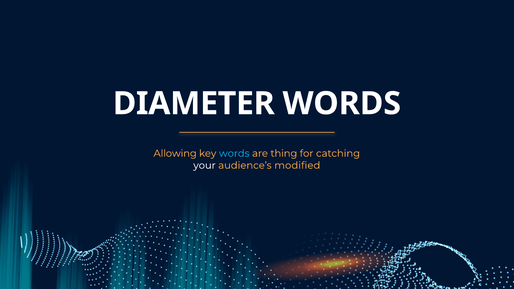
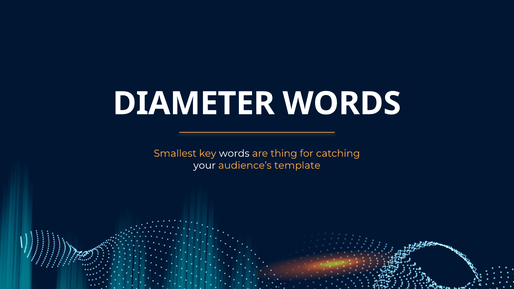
Allowing: Allowing -> Smallest
words at (234, 153) colour: light blue -> white
modified: modified -> template
